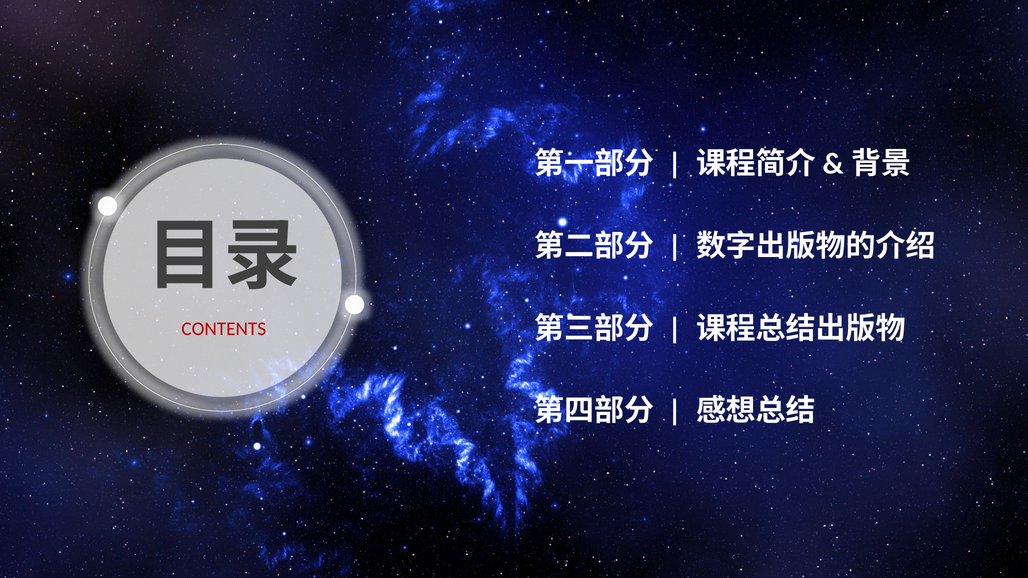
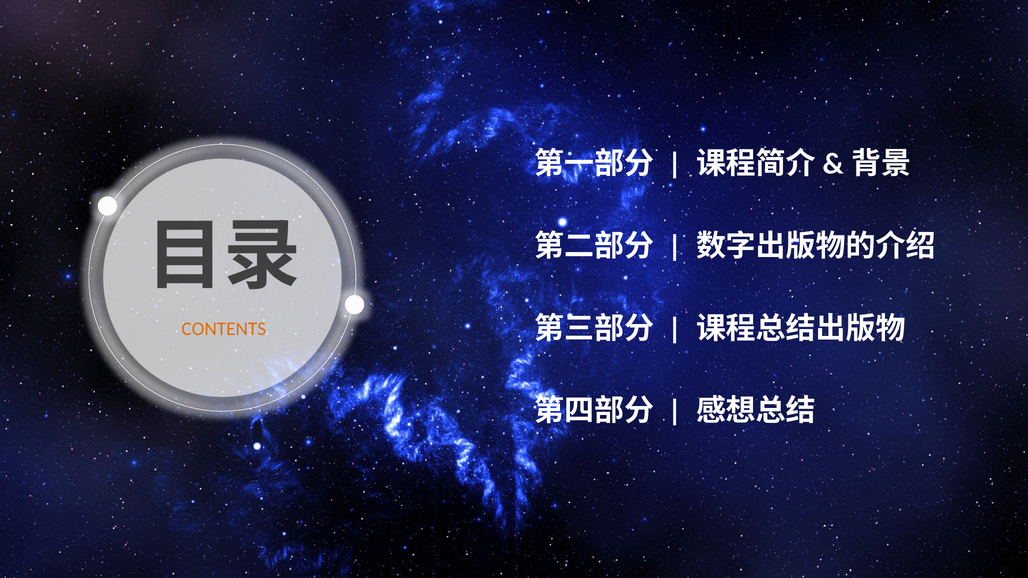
CONTENTS colour: red -> orange
